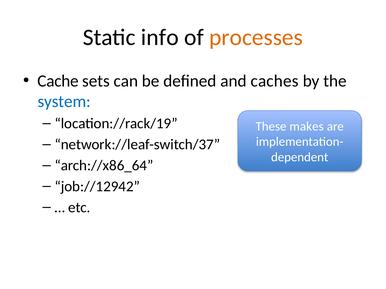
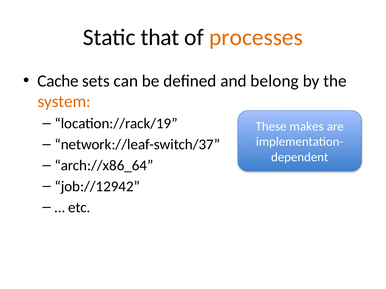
info: info -> that
caches: caches -> belong
system colour: blue -> orange
